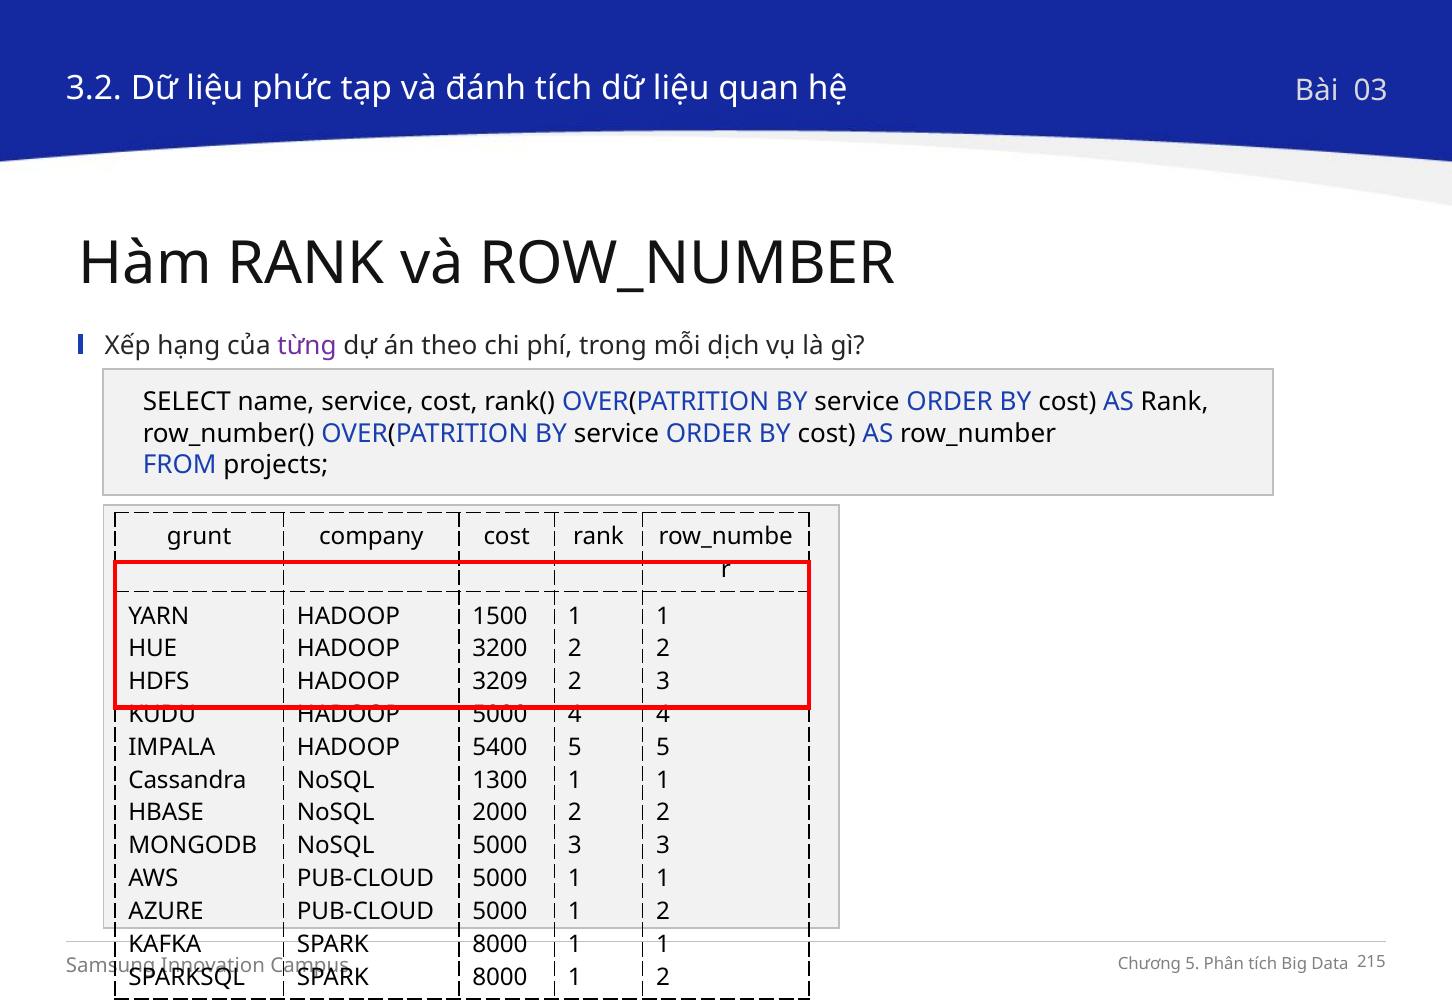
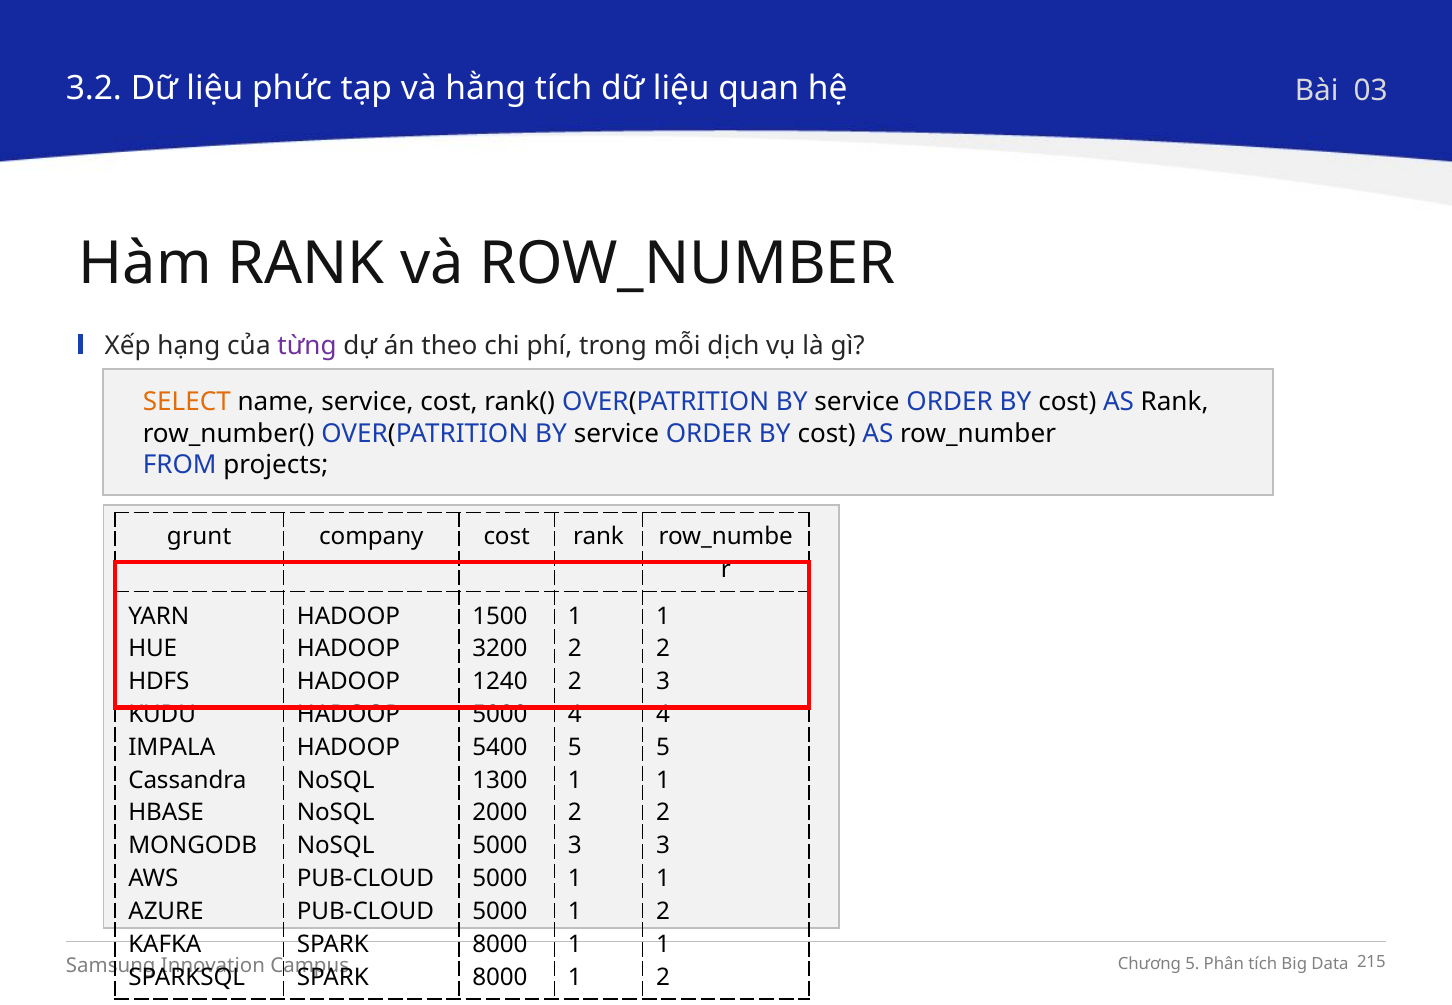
đánh: đánh -> hằng
SELECT colour: black -> orange
3209: 3209 -> 1240
